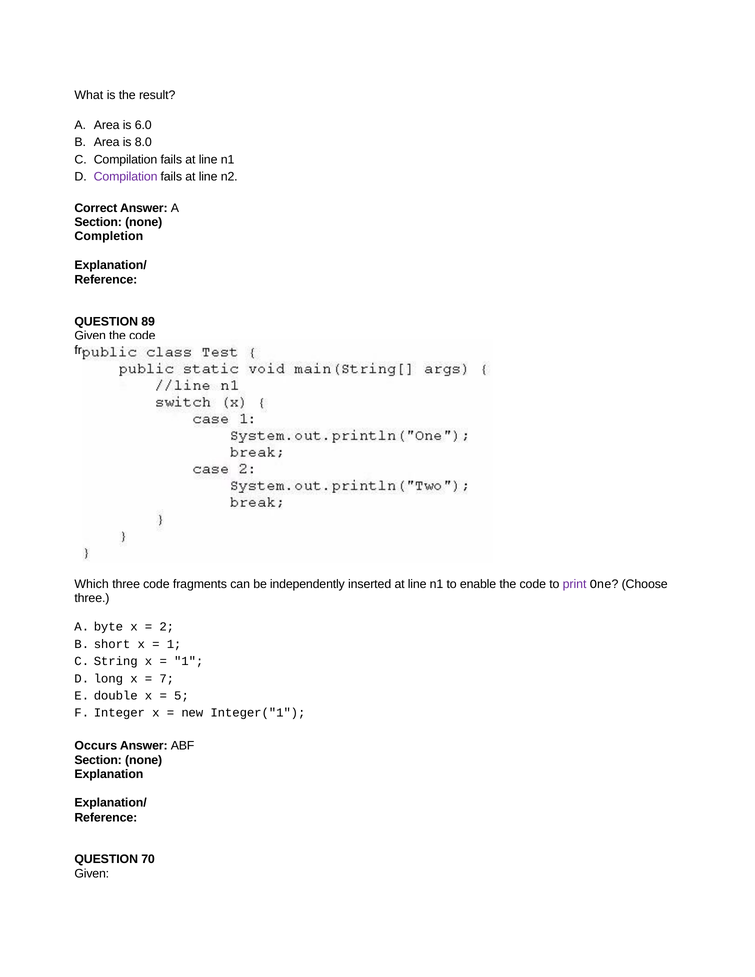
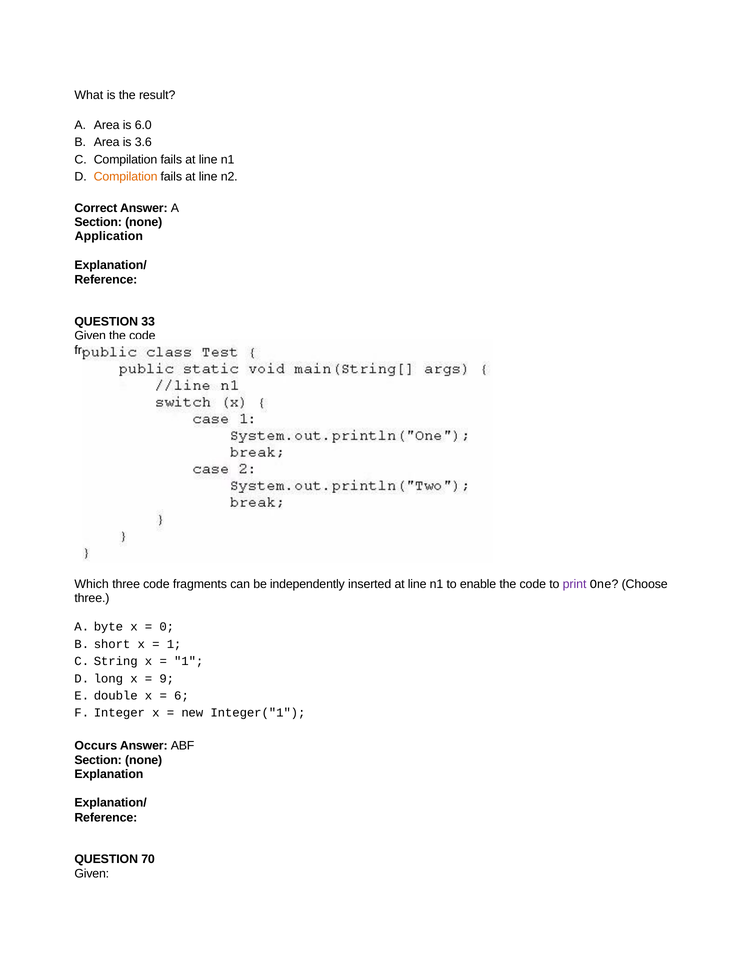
8.0: 8.0 -> 3.6
Compilation at (126, 177) colour: purple -> orange
Completion: Completion -> Application
89: 89 -> 33
2: 2 -> 0
7: 7 -> 9
5: 5 -> 6
